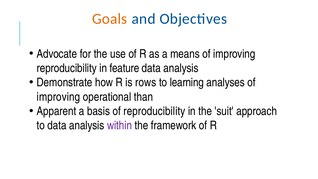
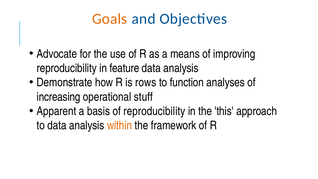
learning: learning -> function
improving at (58, 97): improving -> increasing
than: than -> stuff
suit: suit -> this
within colour: purple -> orange
